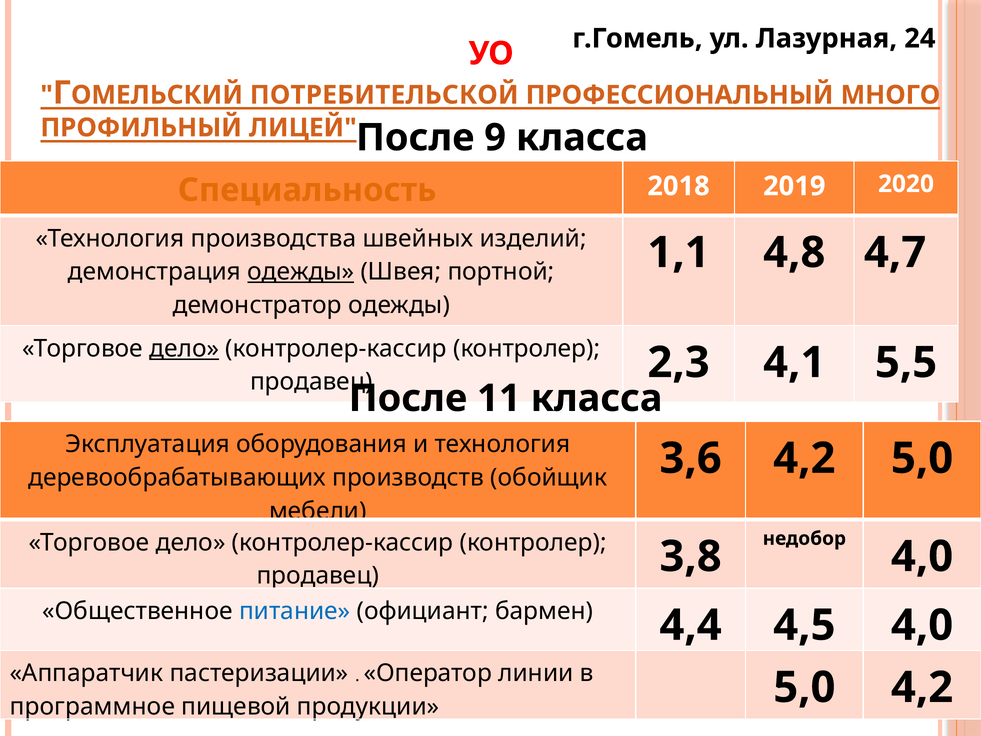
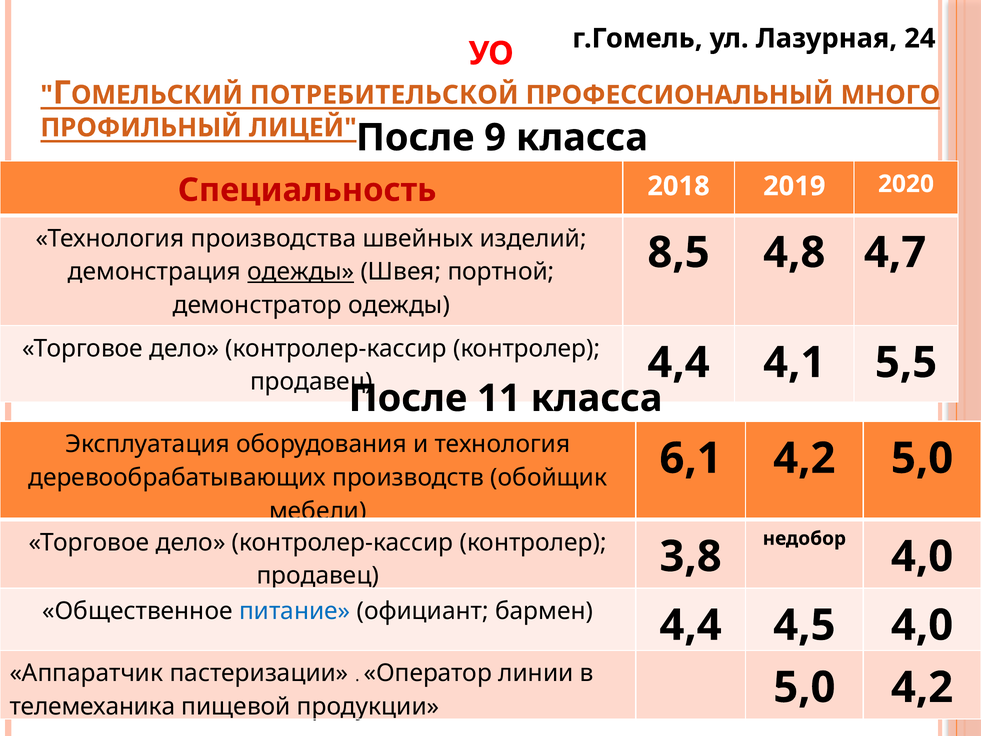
Специальность colour: orange -> red
1,1: 1,1 -> 8,5
дело at (184, 348) underline: present -> none
продавец 2,3: 2,3 -> 4,4
3,6: 3,6 -> 6,1
программное: программное -> телемеханика
